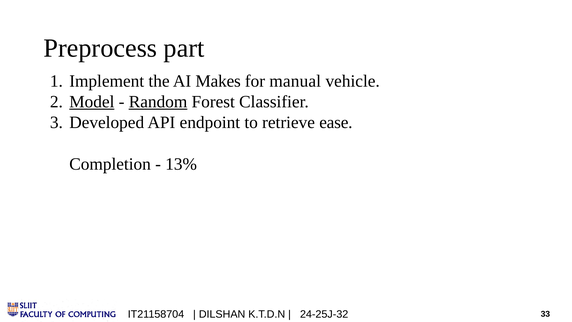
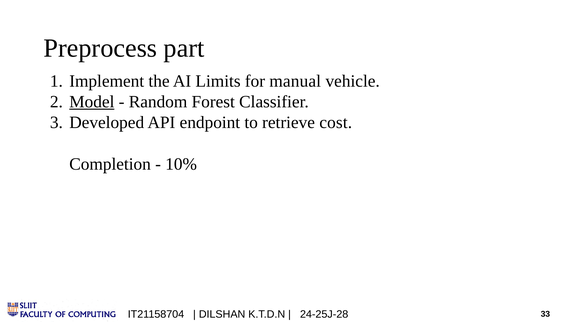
Makes: Makes -> Limits
Random underline: present -> none
ease: ease -> cost
13%: 13% -> 10%
24-25J-32: 24-25J-32 -> 24-25J-28
